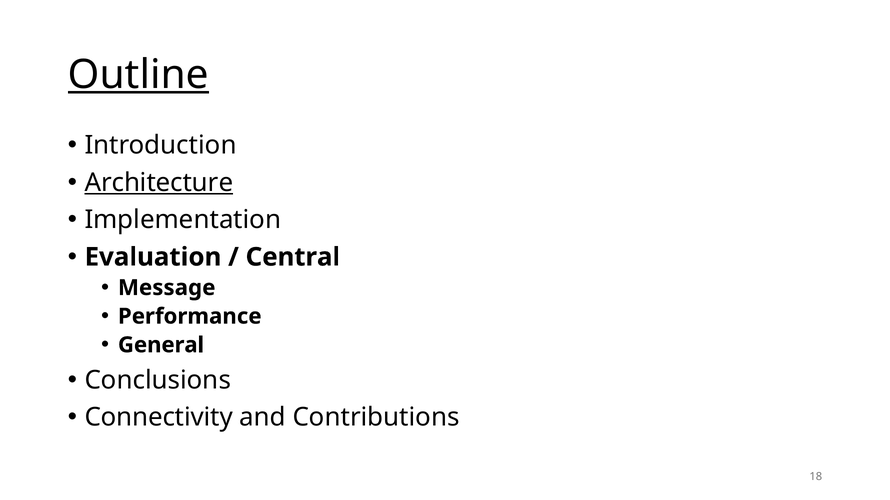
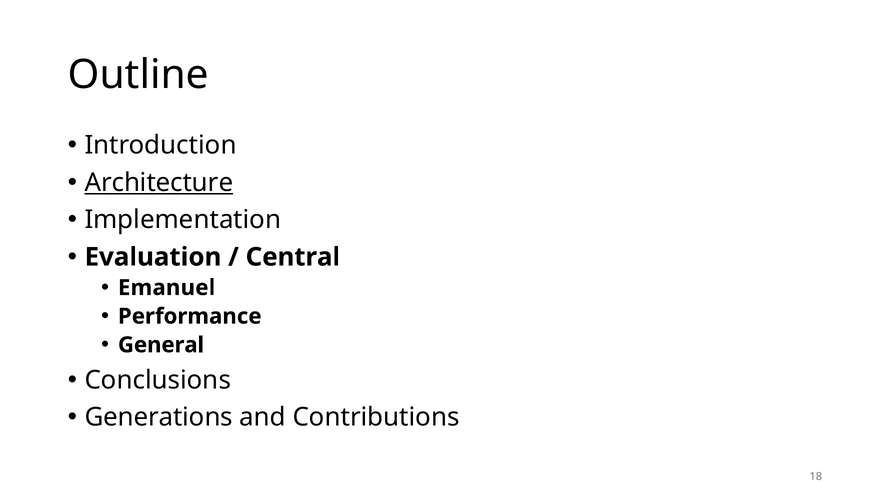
Outline underline: present -> none
Message: Message -> Emanuel
Connectivity: Connectivity -> Generations
